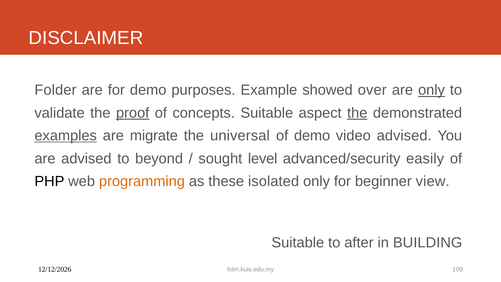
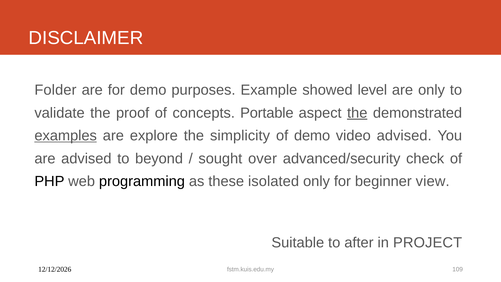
over: over -> level
only at (432, 90) underline: present -> none
proof underline: present -> none
concepts Suitable: Suitable -> Portable
migrate: migrate -> explore
universal: universal -> simplicity
level: level -> over
easily: easily -> check
programming colour: orange -> black
BUILDING: BUILDING -> PROJECT
